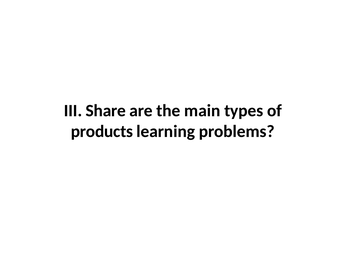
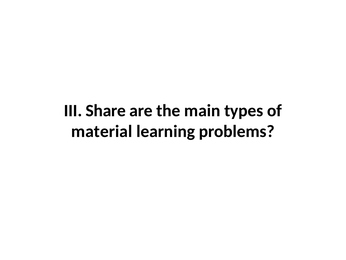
products: products -> material
